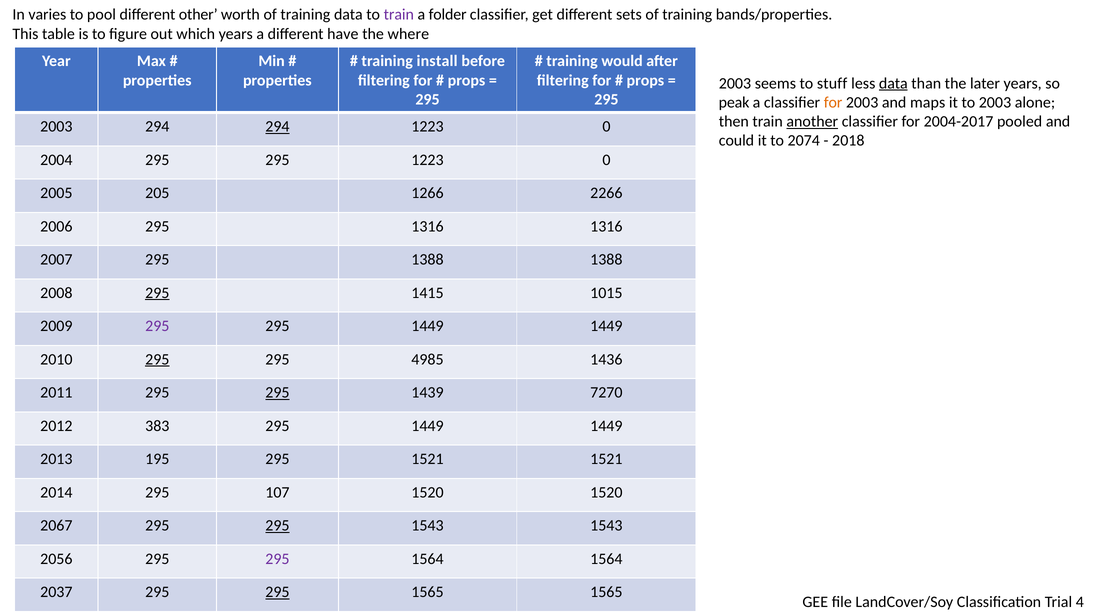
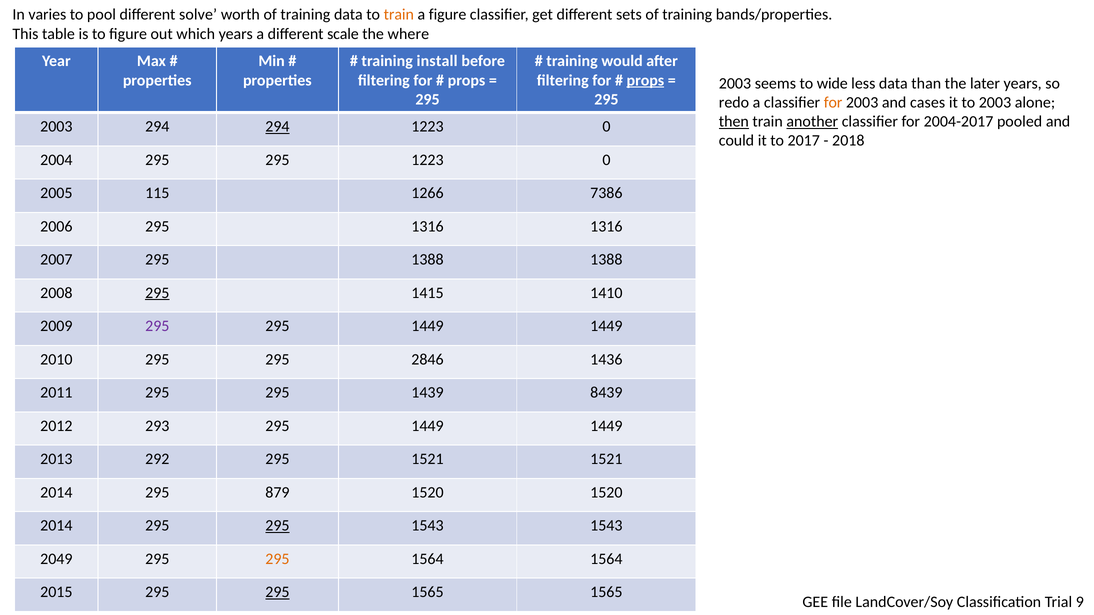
other: other -> solve
train at (399, 15) colour: purple -> orange
a folder: folder -> figure
have: have -> scale
props at (645, 80) underline: none -> present
stuff: stuff -> wide
data at (893, 83) underline: present -> none
peak: peak -> redo
maps: maps -> cases
then underline: none -> present
2074: 2074 -> 2017
205: 205 -> 115
2266: 2266 -> 7386
1015: 1015 -> 1410
295 at (157, 360) underline: present -> none
4985: 4985 -> 2846
295 at (277, 393) underline: present -> none
7270: 7270 -> 8439
383: 383 -> 293
195: 195 -> 292
107: 107 -> 879
2067 at (56, 526): 2067 -> 2014
2056: 2056 -> 2049
295 at (277, 559) colour: purple -> orange
2037: 2037 -> 2015
4: 4 -> 9
